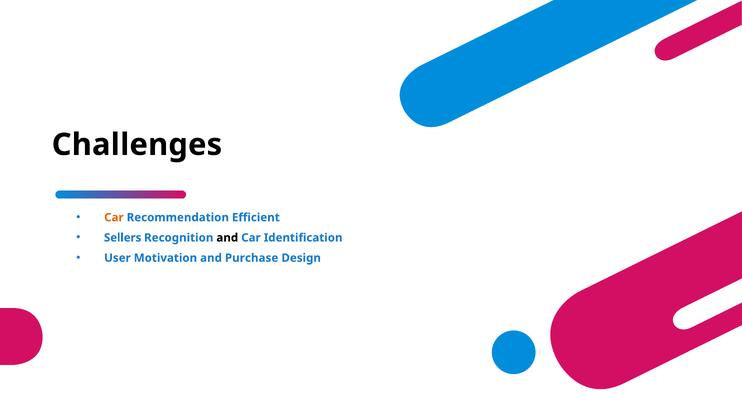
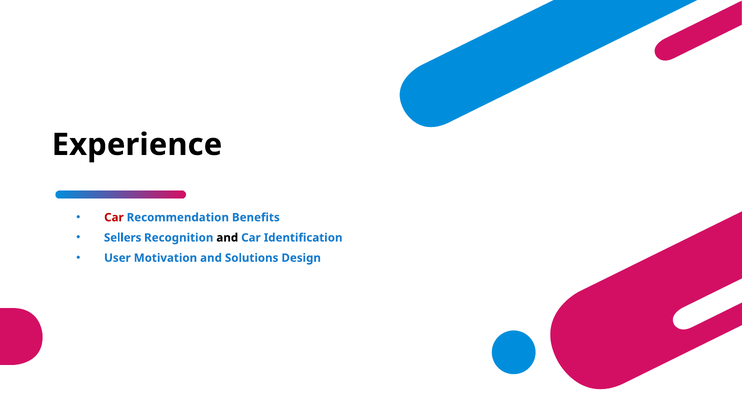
Challenges: Challenges -> Experience
Car at (114, 218) colour: orange -> red
Efficient: Efficient -> Benefits
Purchase: Purchase -> Solutions
